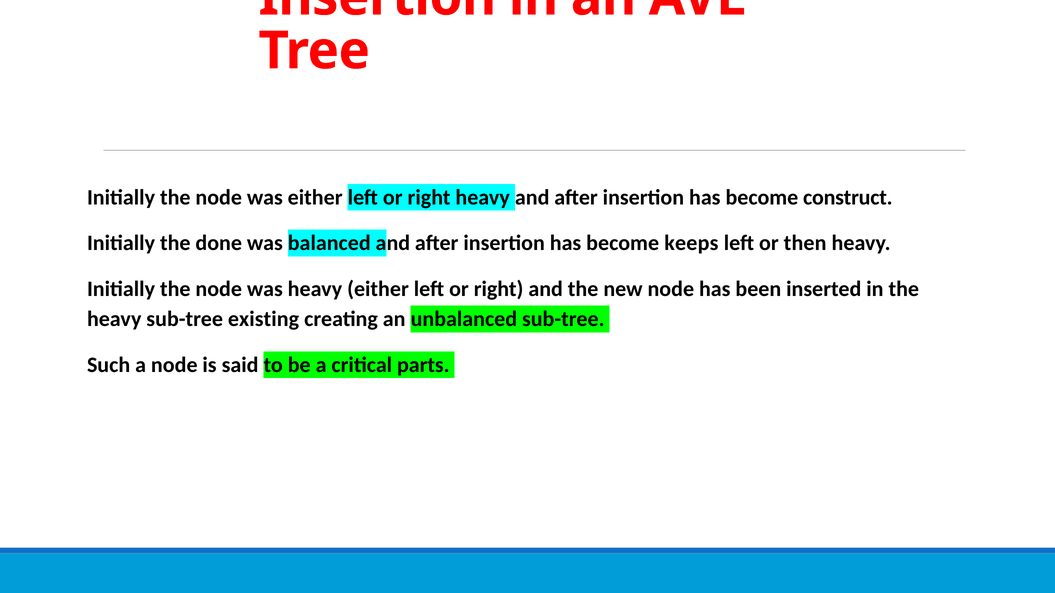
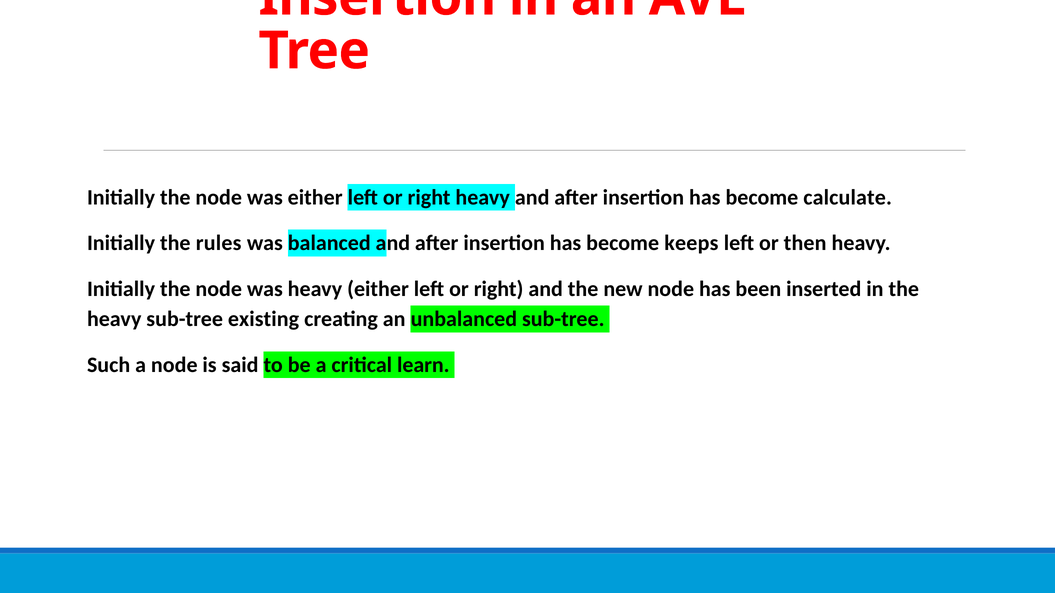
construct: construct -> calculate
done: done -> rules
parts: parts -> learn
